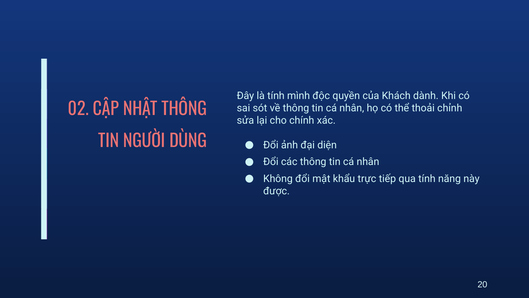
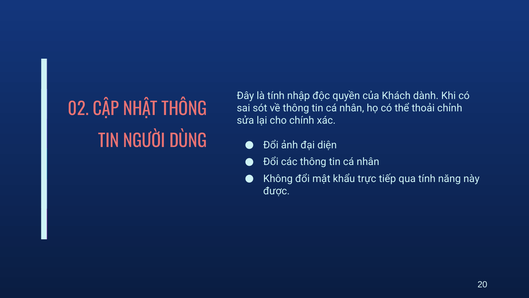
mình: mình -> nhập
